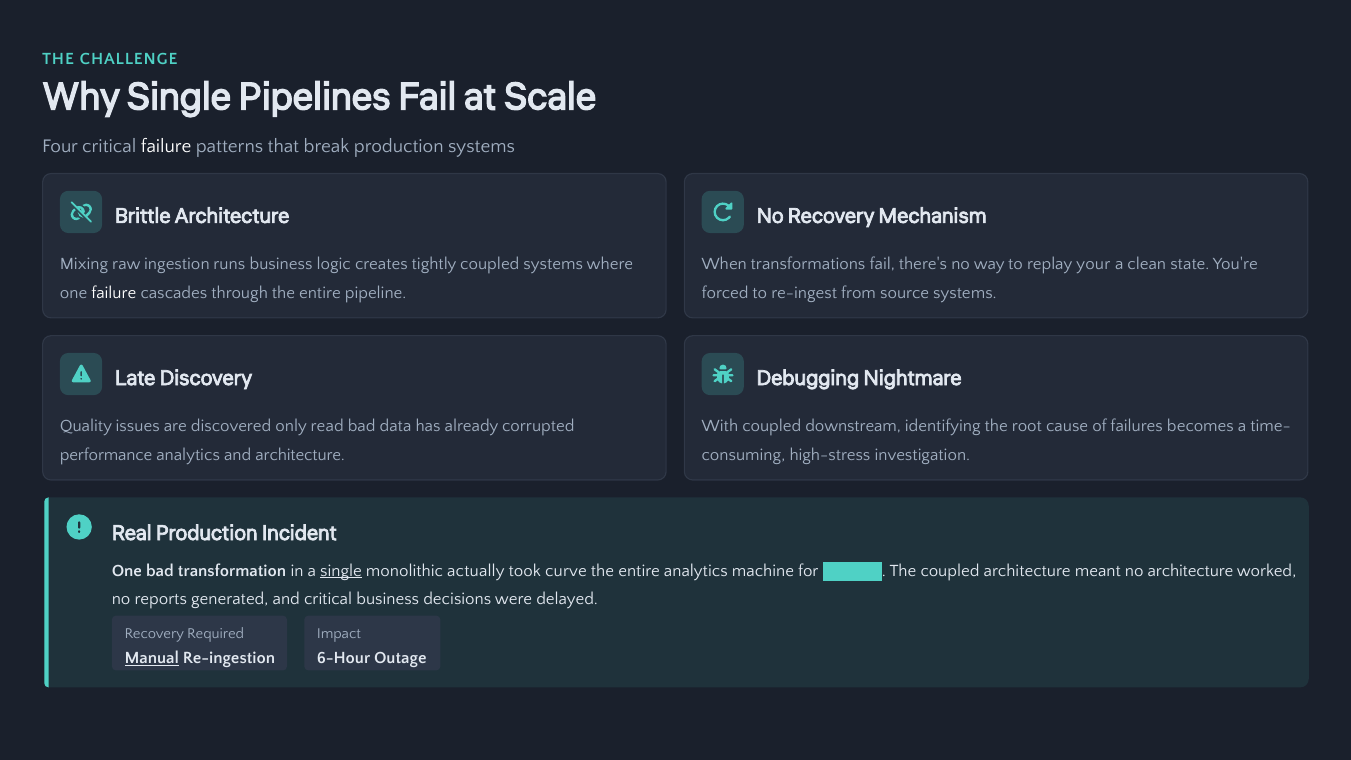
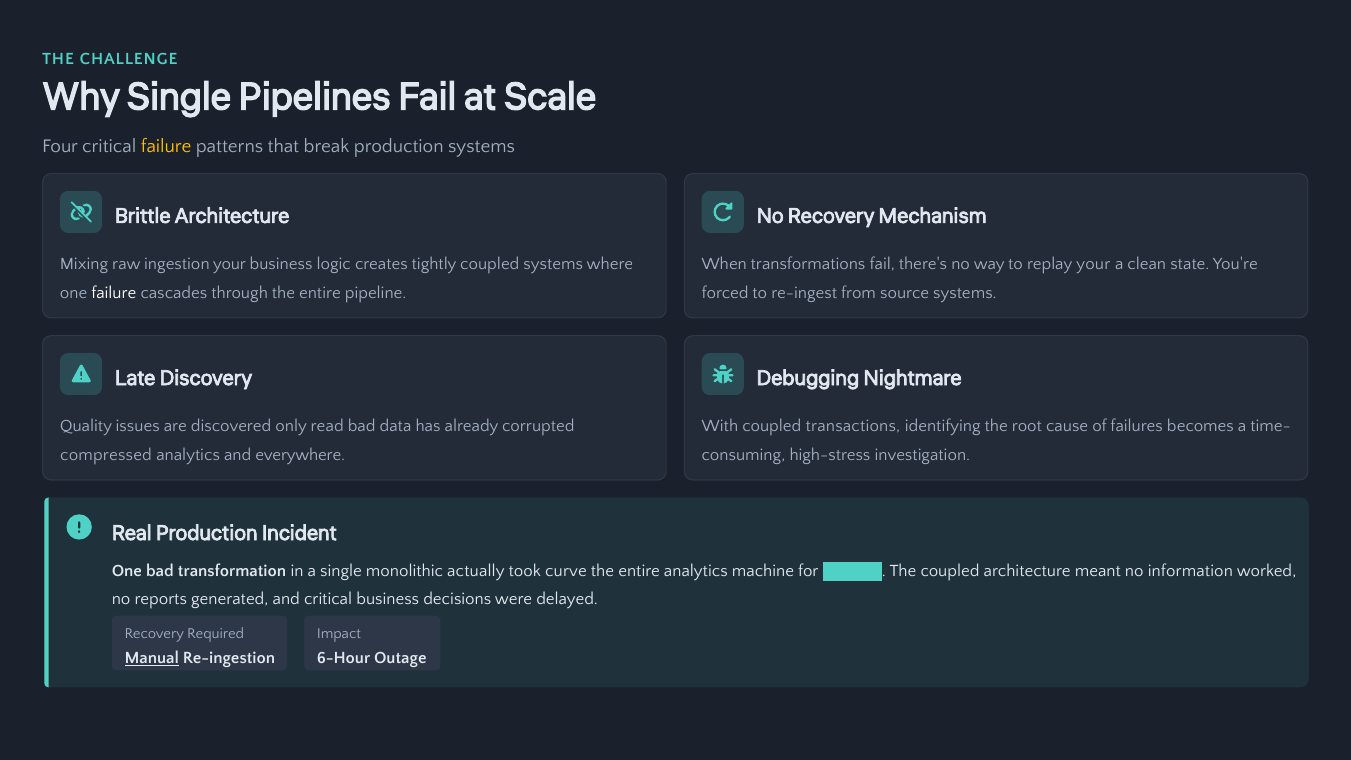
failure at (166, 146) colour: white -> yellow
ingestion runs: runs -> your
downstream: downstream -> transactions
performance: performance -> compressed
and architecture: architecture -> everywhere
single at (341, 571) underline: present -> none
no architecture: architecture -> information
